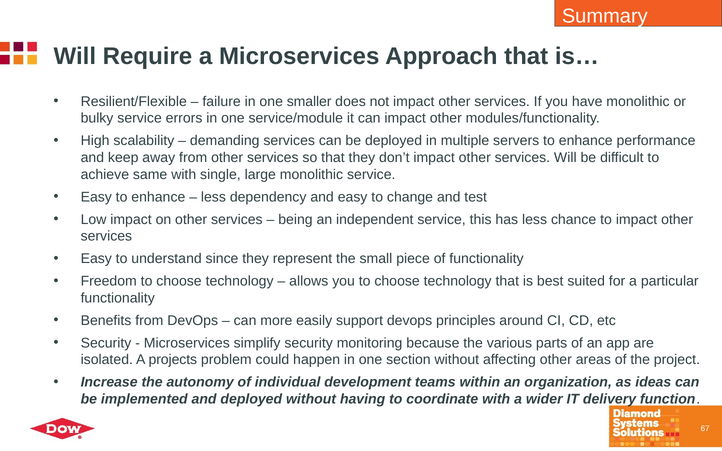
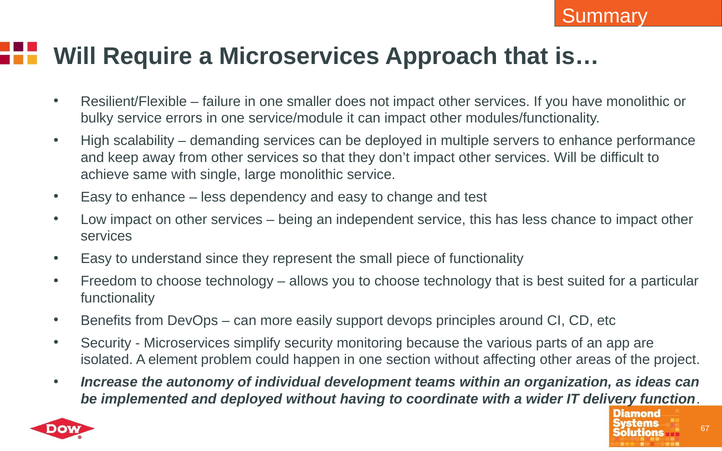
projects: projects -> element
